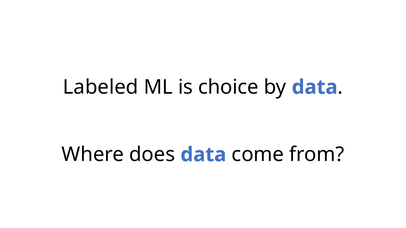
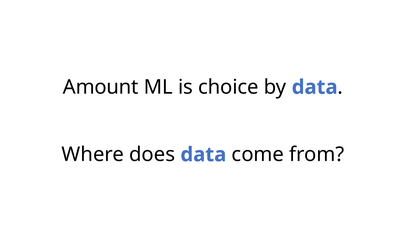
Labeled: Labeled -> Amount
